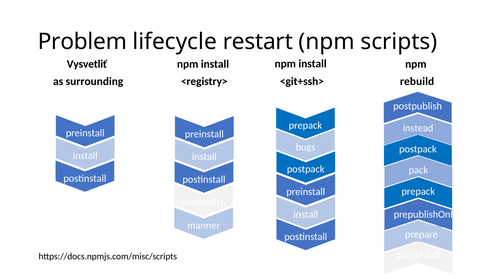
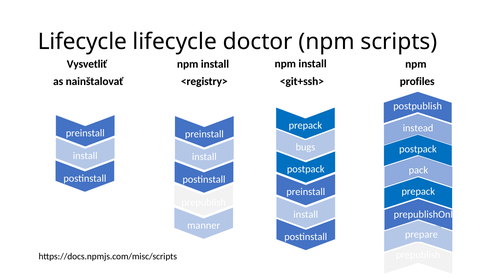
Problem at (82, 42): Problem -> Lifecycle
restart: restart -> doctor
surrounding: surrounding -> nainštalovať
rebuild: rebuild -> profiles
